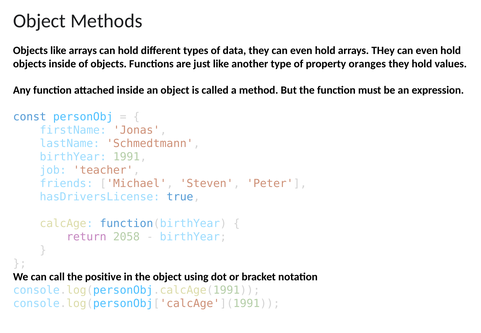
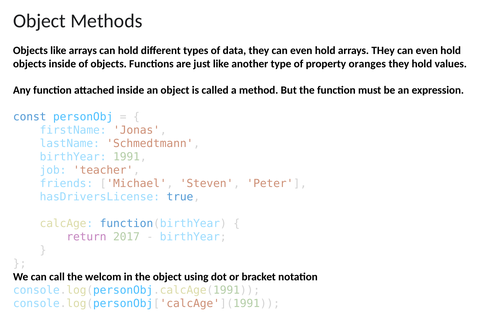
2058: 2058 -> 2017
positive: positive -> welcom
